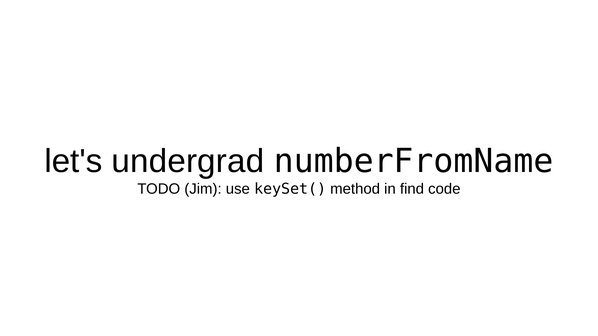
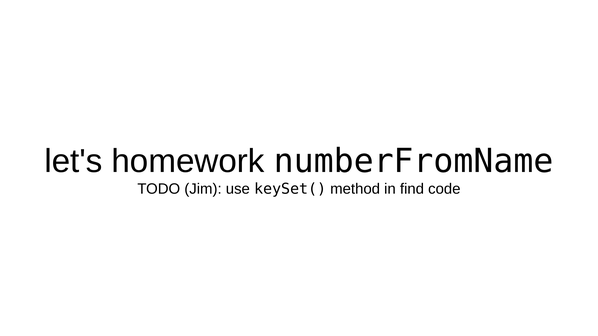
undergrad: undergrad -> homework
